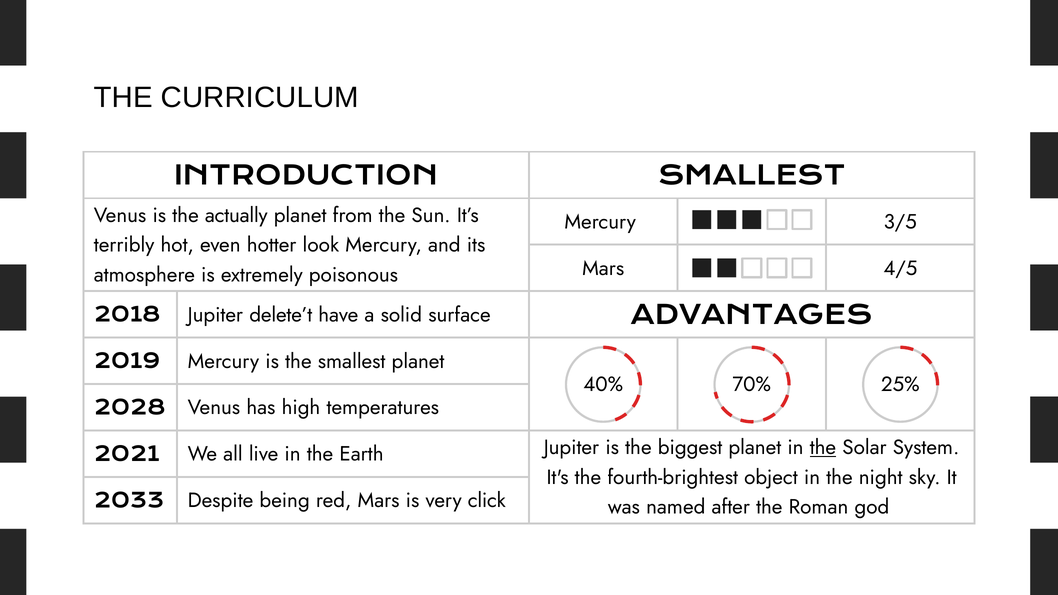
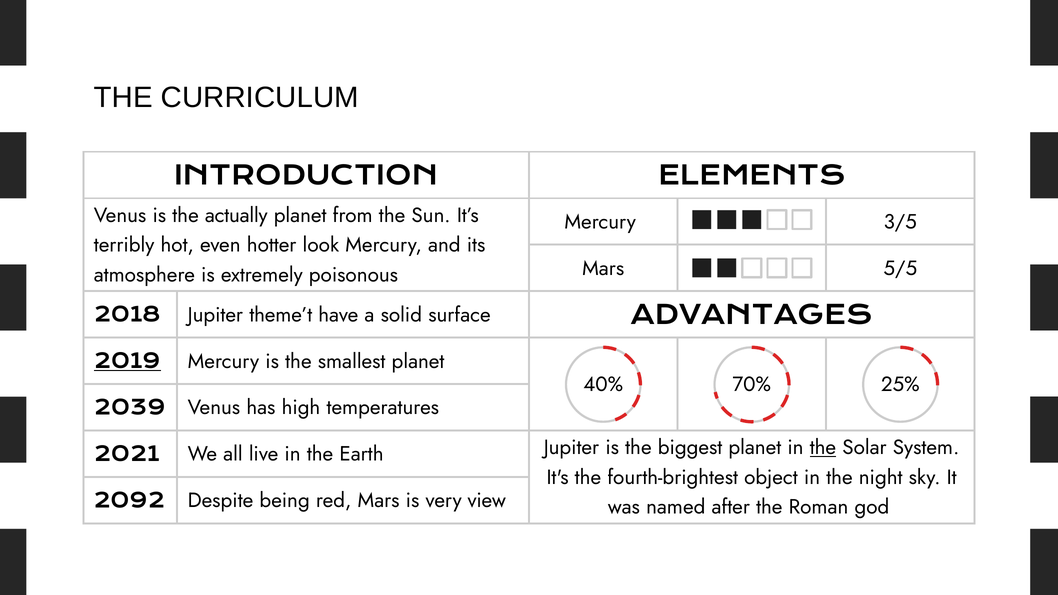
INTRODUCTION SMALLEST: SMALLEST -> ELEMENTS
4/5: 4/5 -> 5/5
delete’t: delete’t -> theme’t
2019 underline: none -> present
2028: 2028 -> 2039
2033: 2033 -> 2092
click: click -> view
